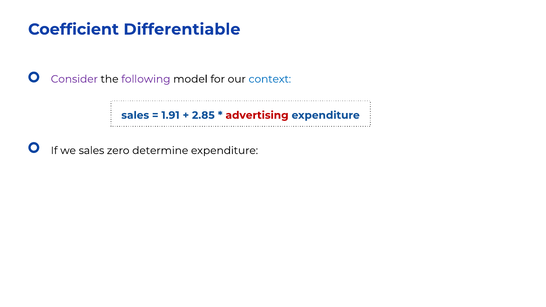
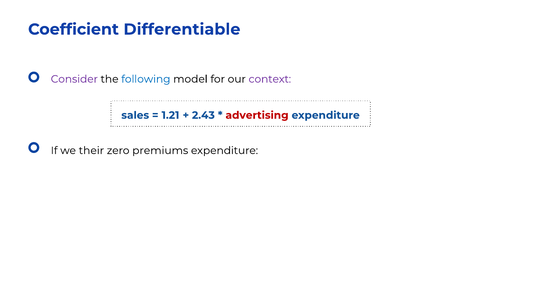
following colour: purple -> blue
context colour: blue -> purple
1.91: 1.91 -> 1.21
2.85: 2.85 -> 2.43
we sales: sales -> their
determine: determine -> premiums
